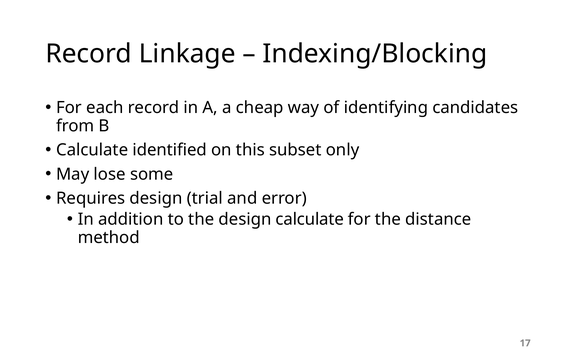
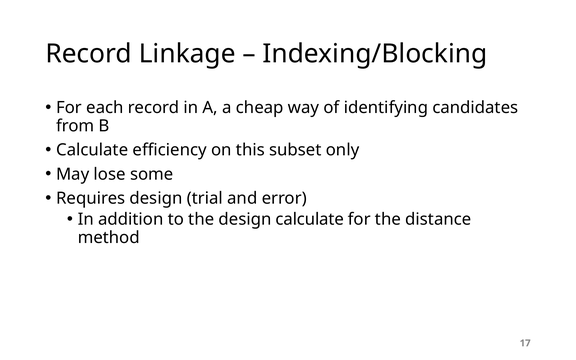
identified: identified -> efficiency
